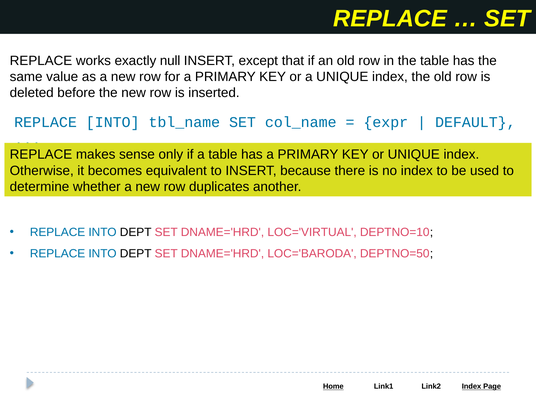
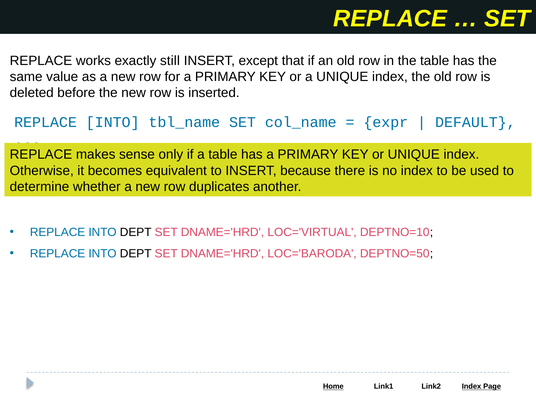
null: null -> still
